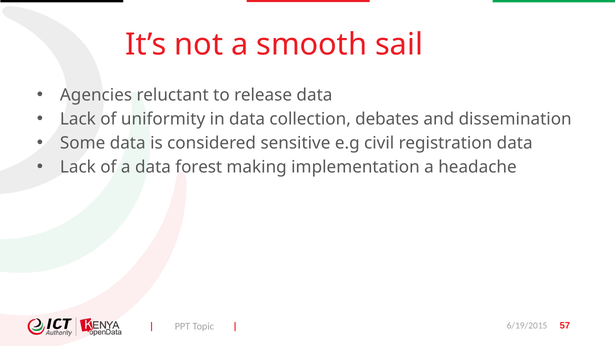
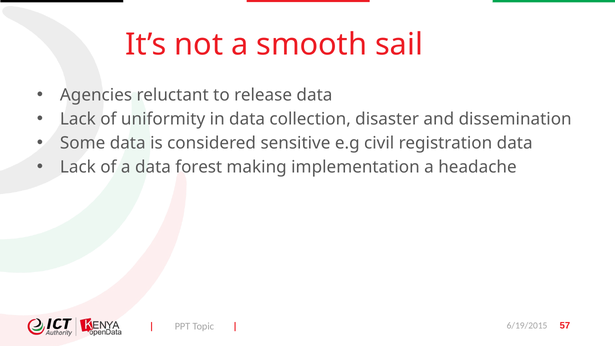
debates: debates -> disaster
